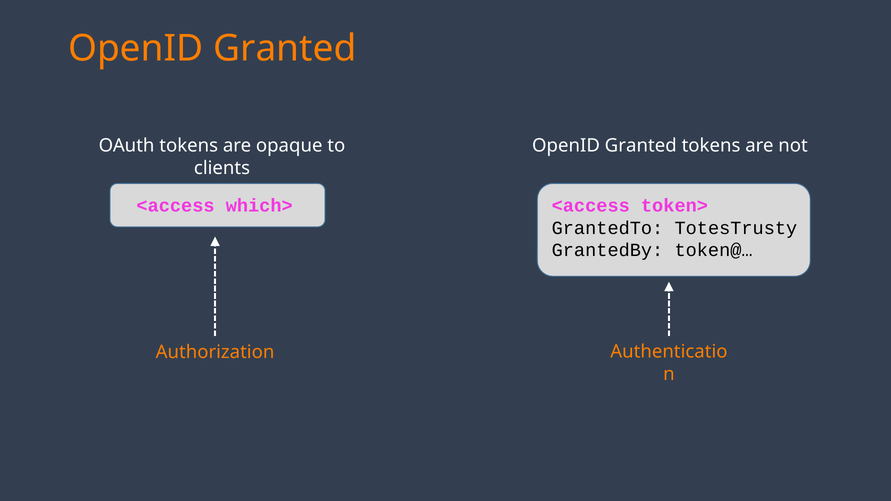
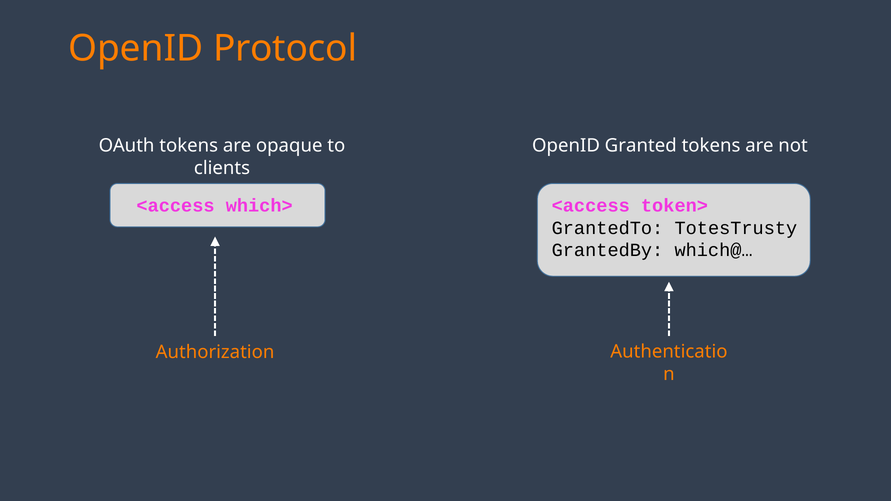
Granted at (285, 48): Granted -> Protocol
token@…: token@… -> which@…
